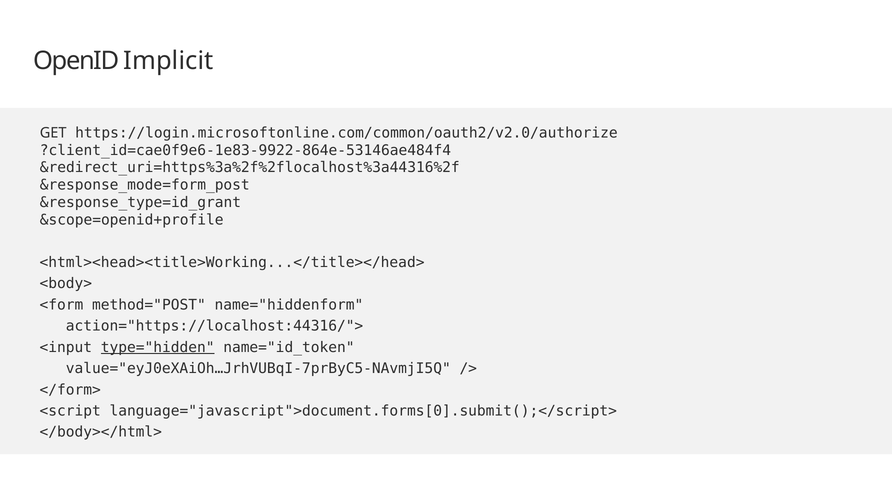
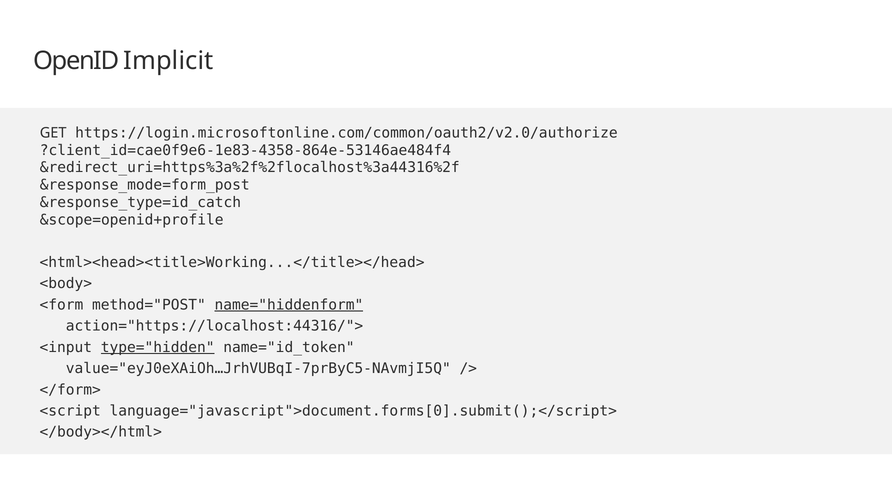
?client_id=cae0f9e6-1e83-9922-864e-53146ae484f4: ?client_id=cae0f9e6-1e83-9922-864e-53146ae484f4 -> ?client_id=cae0f9e6-1e83-4358-864e-53146ae484f4
&response_type=id_grant: &response_type=id_grant -> &response_type=id_catch
name="hiddenform underline: none -> present
